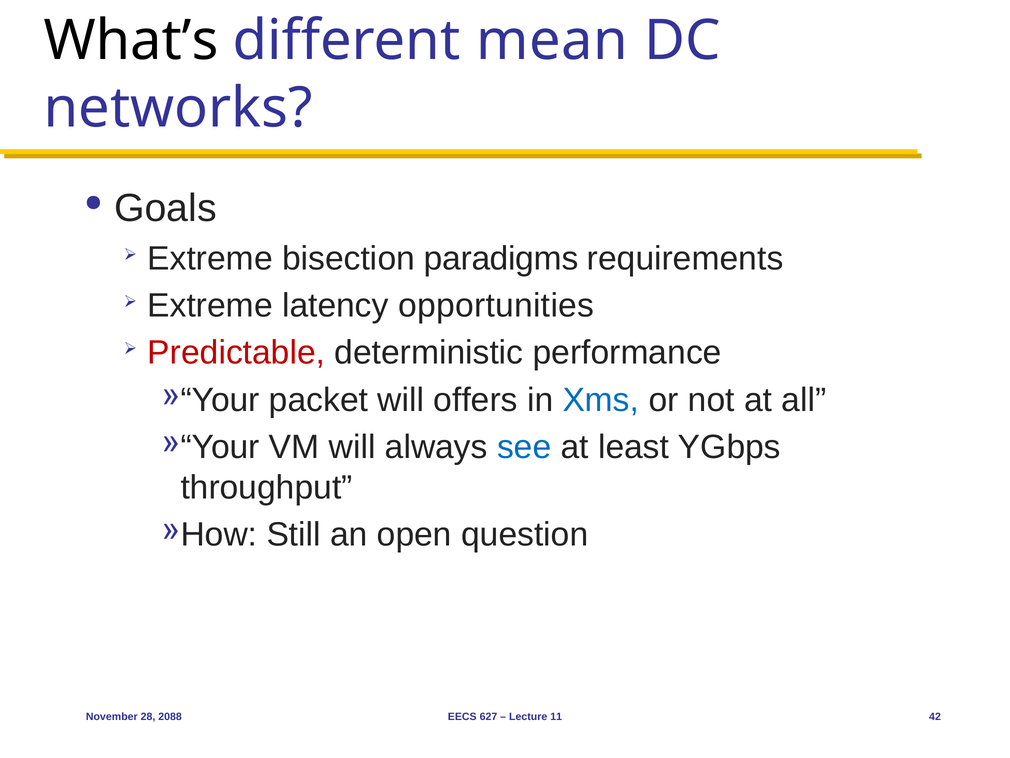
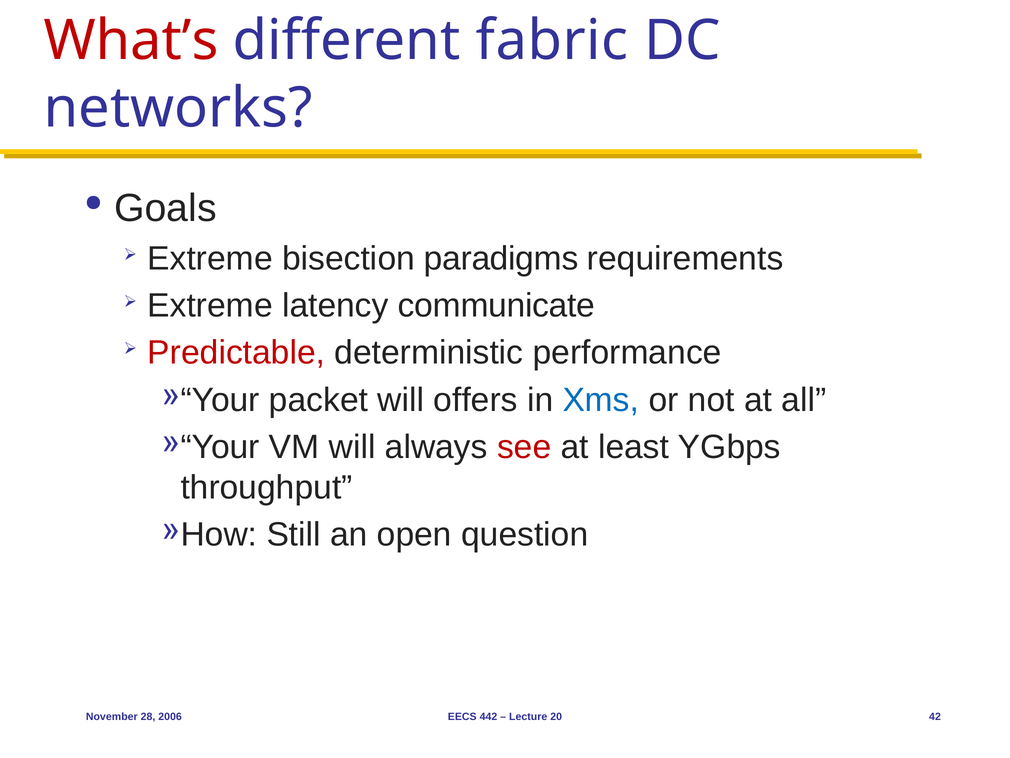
What’s colour: black -> red
mean: mean -> fabric
opportunities: opportunities -> communicate
see colour: blue -> red
2088: 2088 -> 2006
627: 627 -> 442
11: 11 -> 20
